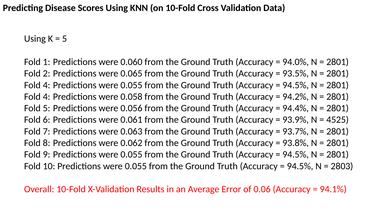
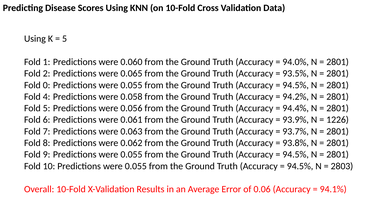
4 at (47, 85): 4 -> 0
4525: 4525 -> 1226
